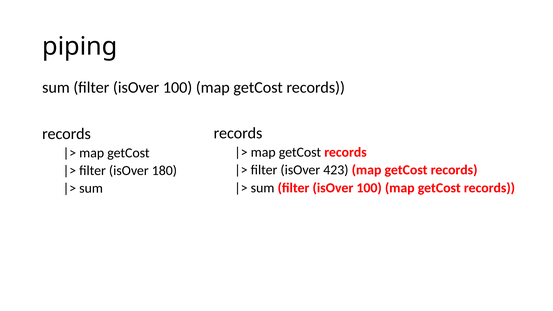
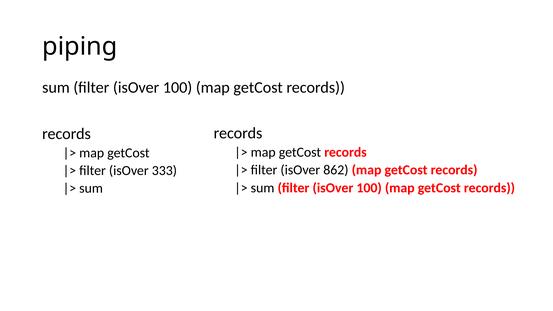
423: 423 -> 862
180: 180 -> 333
